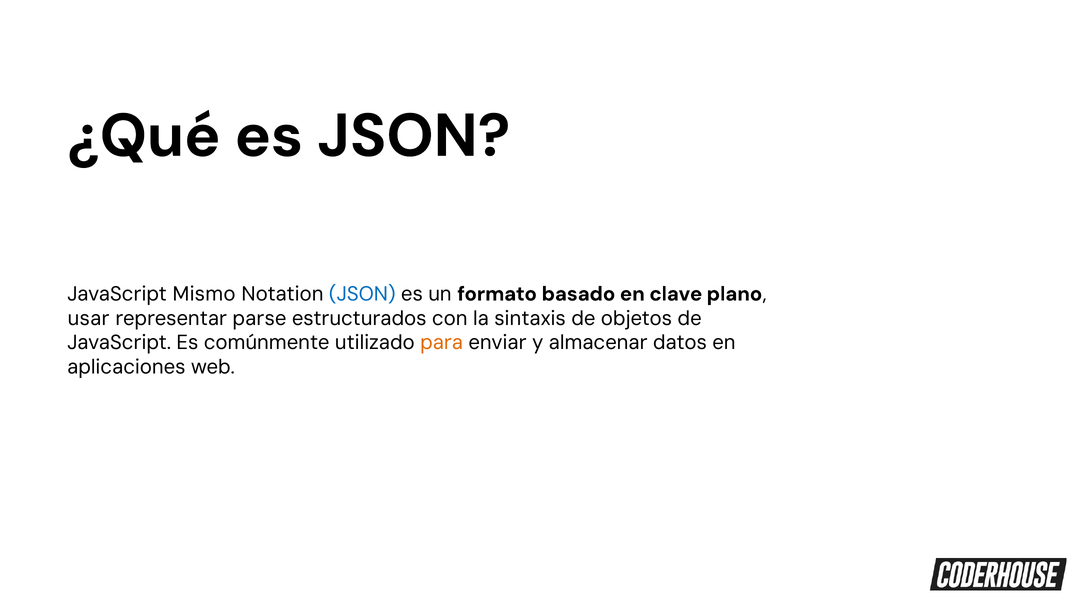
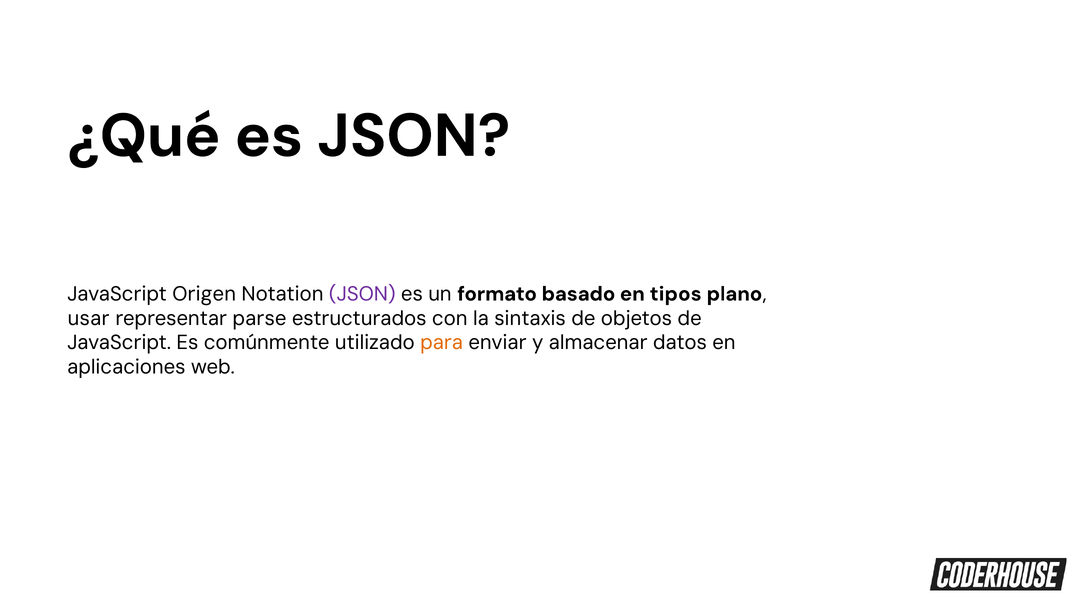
Mismo: Mismo -> Origen
JSON at (362, 294) colour: blue -> purple
clave: clave -> tipos
